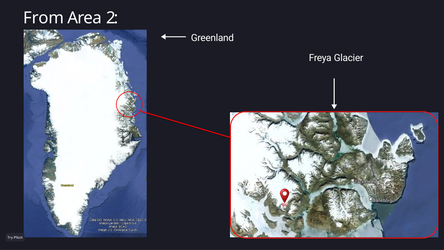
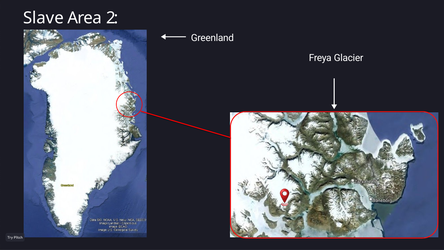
From: From -> Slave
